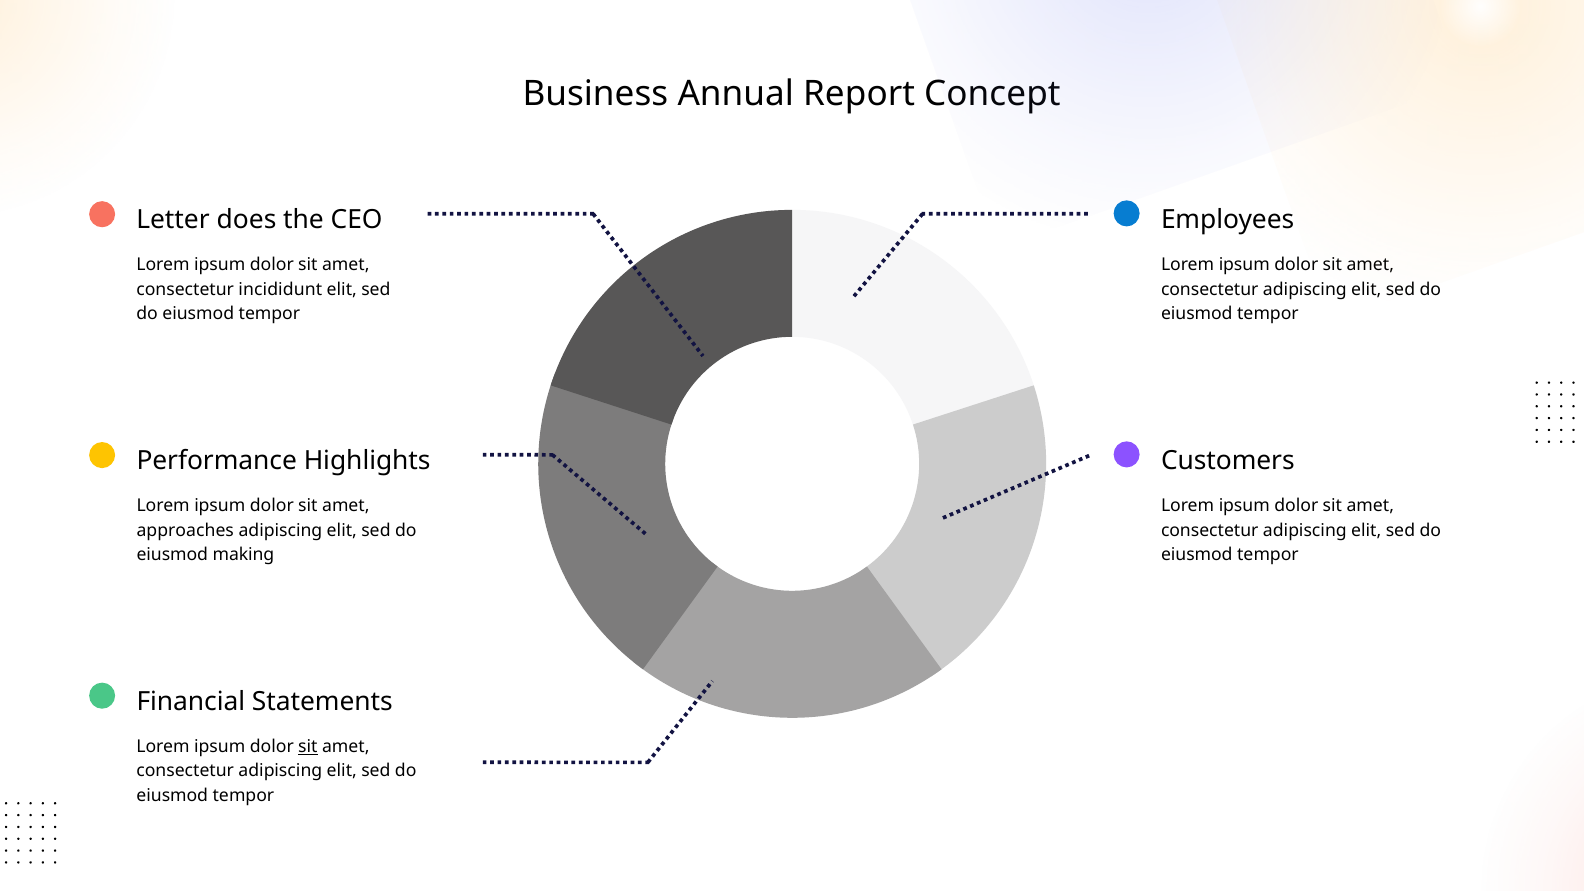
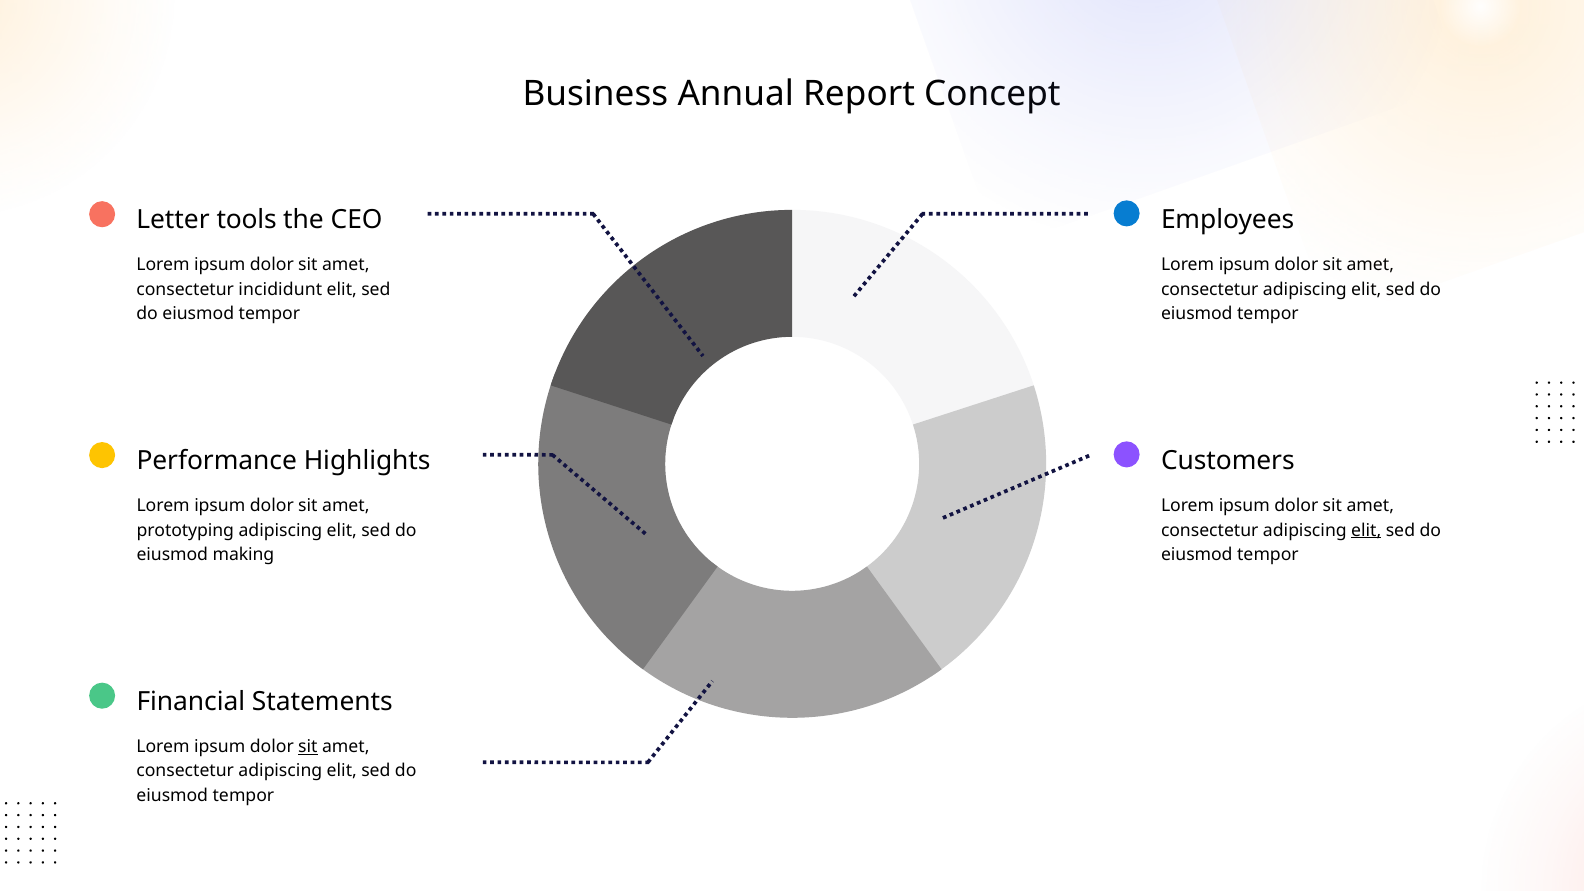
does: does -> tools
approaches: approaches -> prototyping
elit at (1366, 530) underline: none -> present
